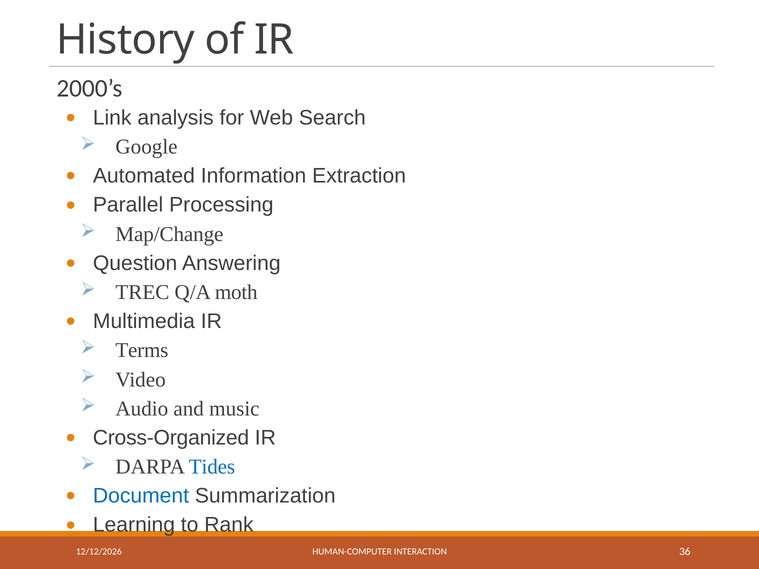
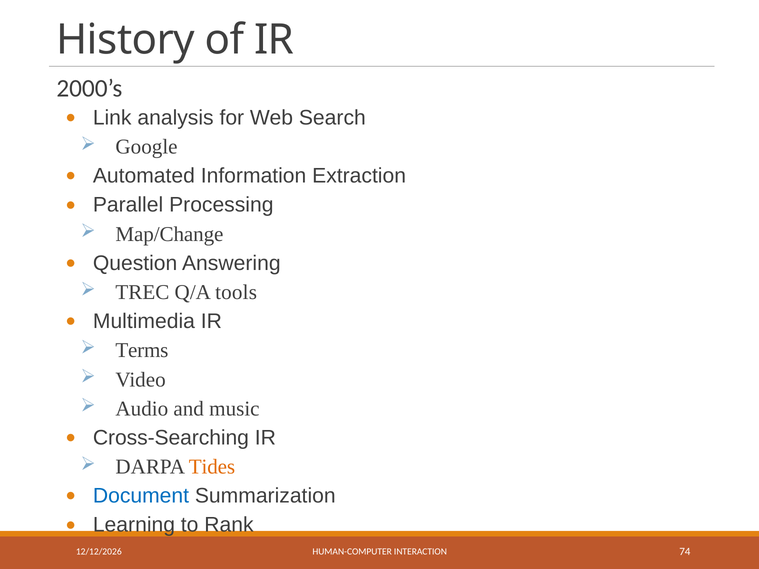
moth: moth -> tools
Cross-Organized: Cross-Organized -> Cross-Searching
Tides colour: blue -> orange
36: 36 -> 74
